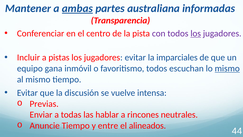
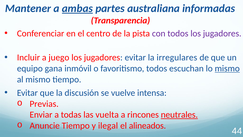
los at (196, 33) underline: present -> none
pistas: pistas -> juego
imparciales: imparciales -> irregulares
hablar: hablar -> vuelta
neutrales underline: none -> present
entre: entre -> ilegal
